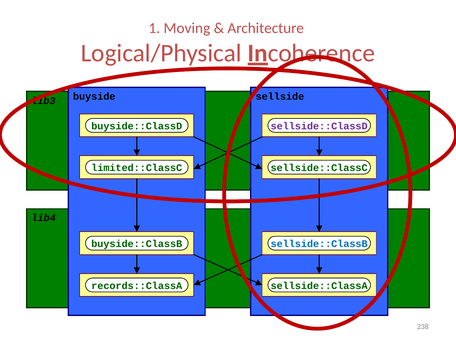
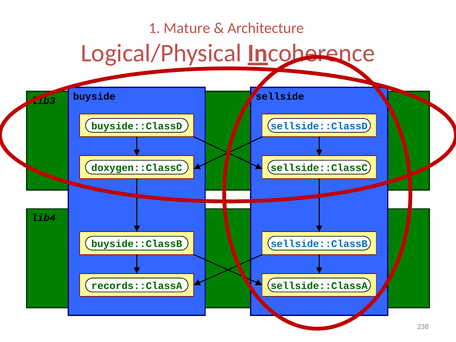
Moving: Moving -> Mature
sellside::ClassD colour: purple -> blue
limited::ClassC: limited::ClassC -> doxygen::ClassC
